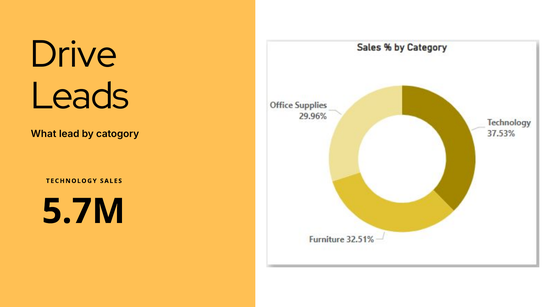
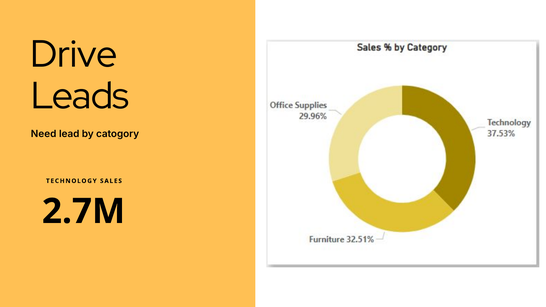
What: What -> Need
5.7M: 5.7M -> 2.7M
